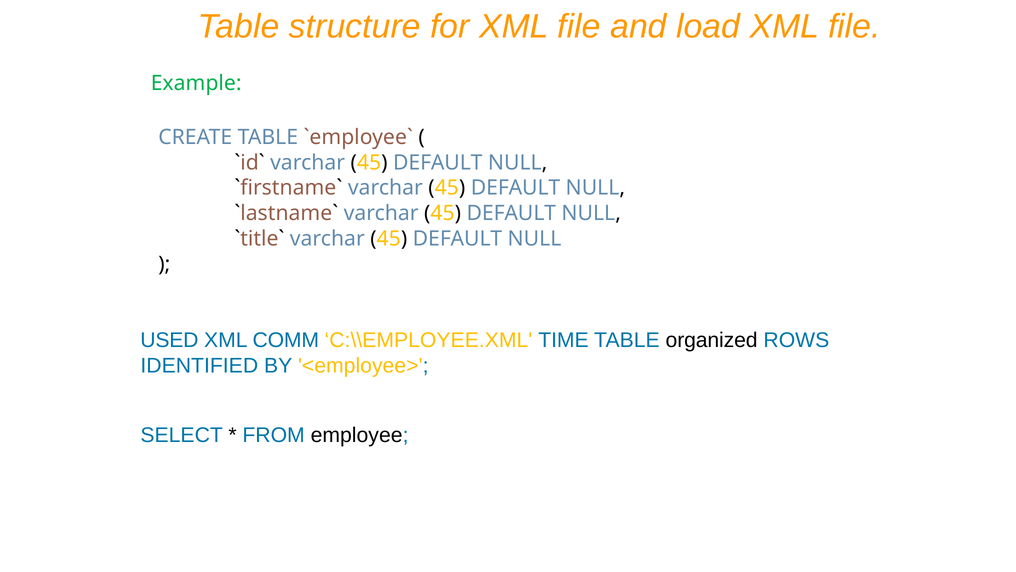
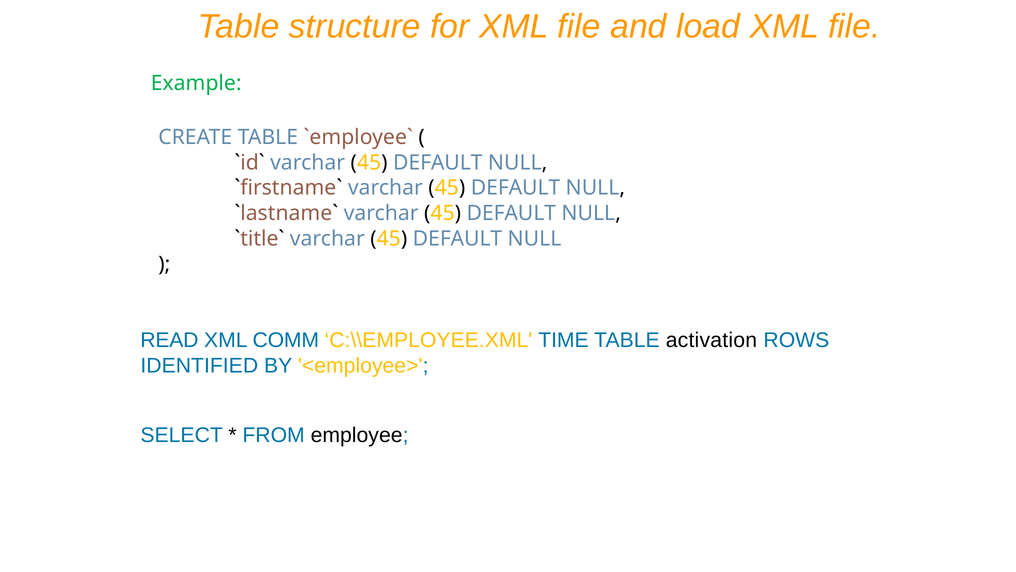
USED: USED -> READ
organized: organized -> activation
